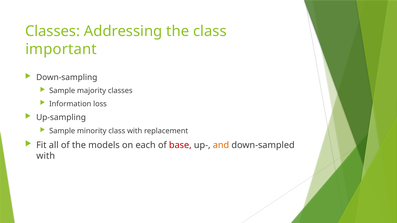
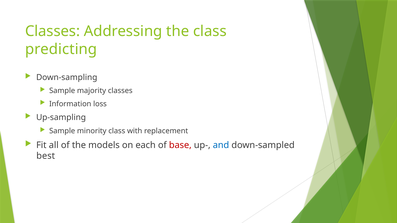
important: important -> predicting
and colour: orange -> blue
with at (46, 156): with -> best
